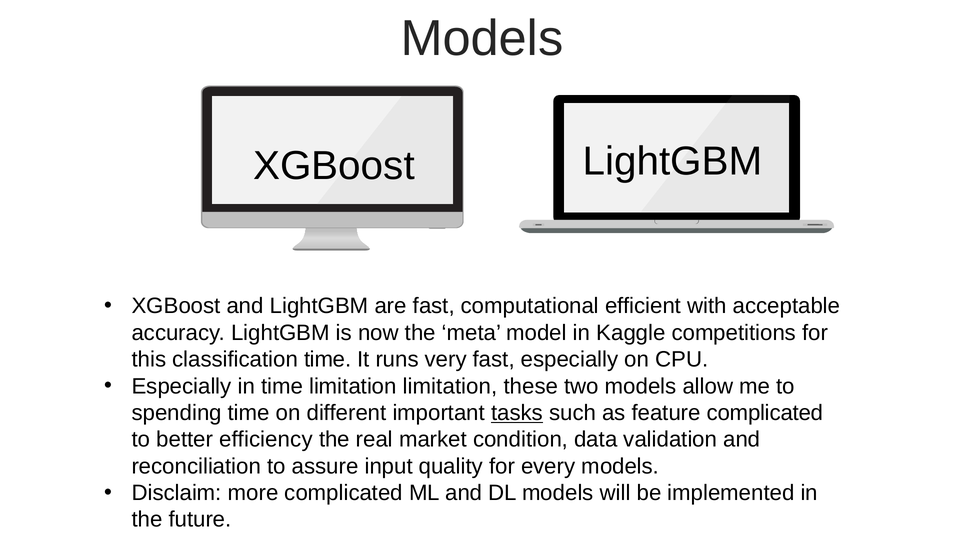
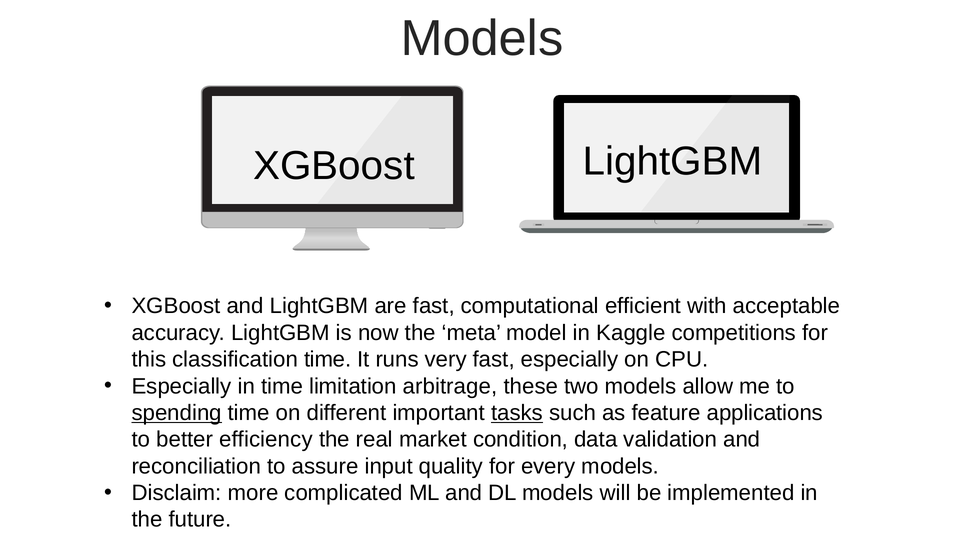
limitation limitation: limitation -> arbitrage
spending underline: none -> present
feature complicated: complicated -> applications
